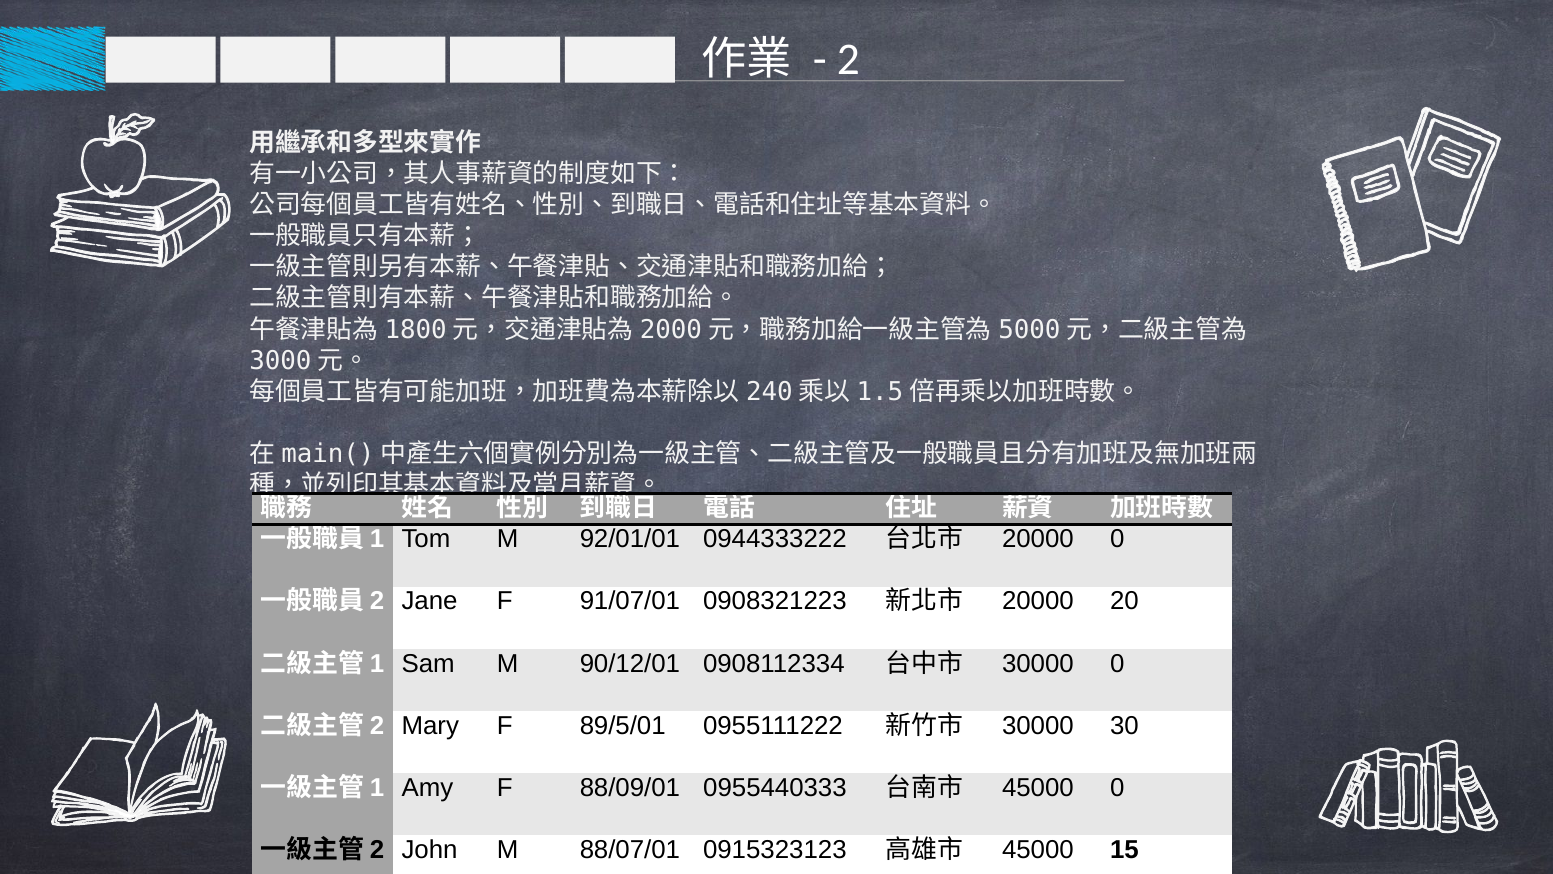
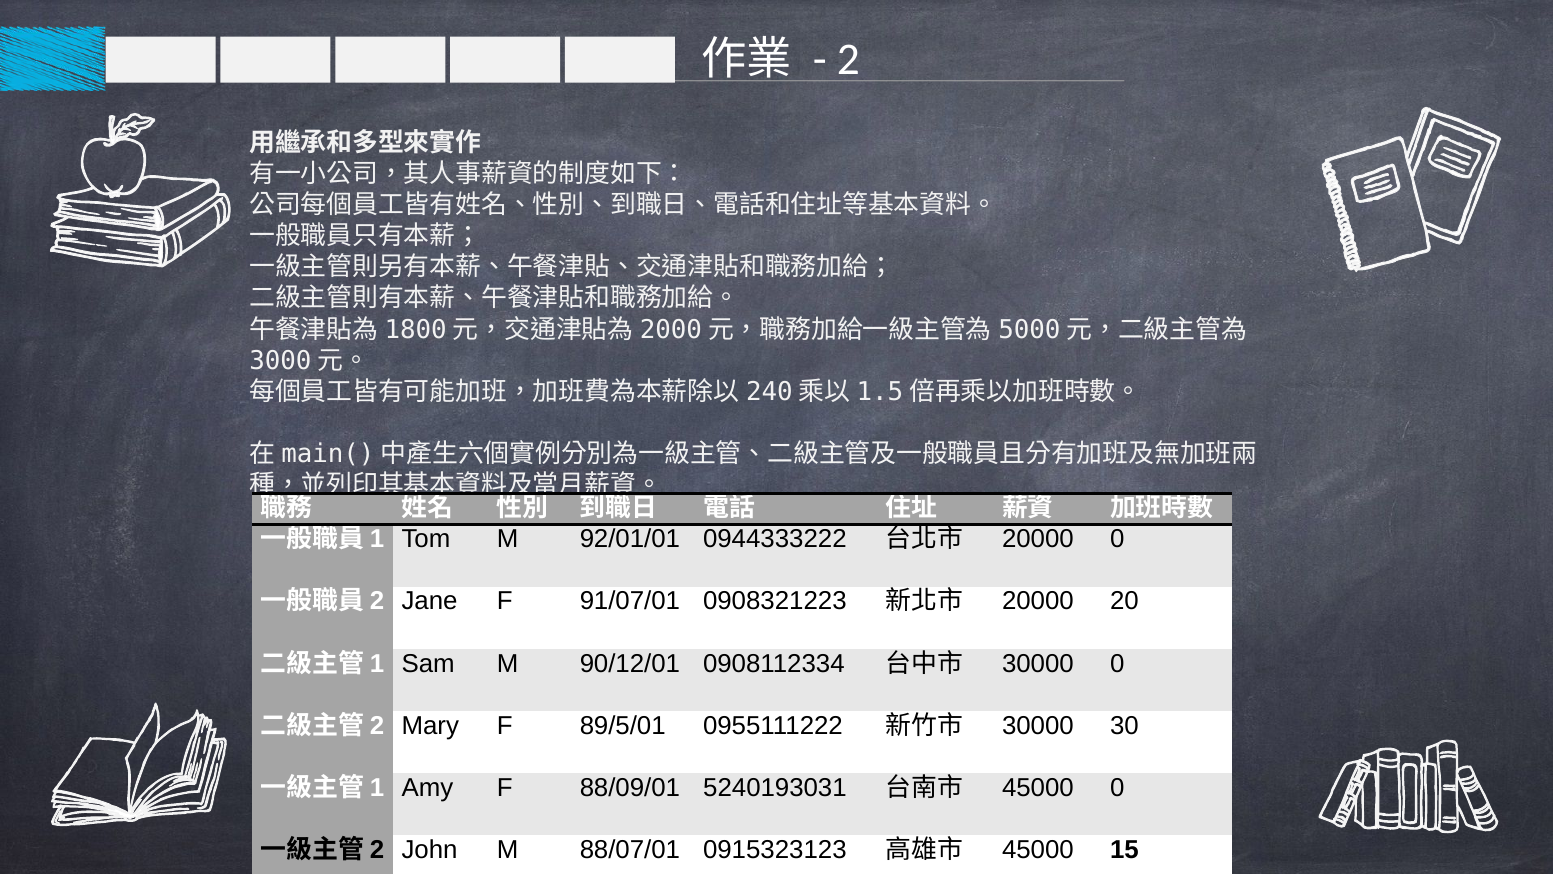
0955440333: 0955440333 -> 5240193031
